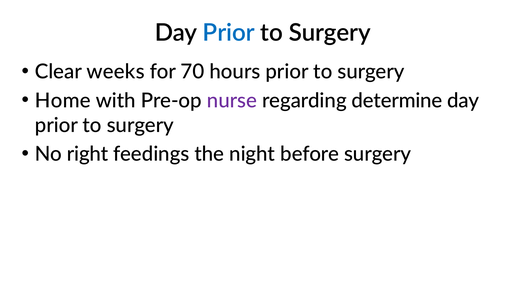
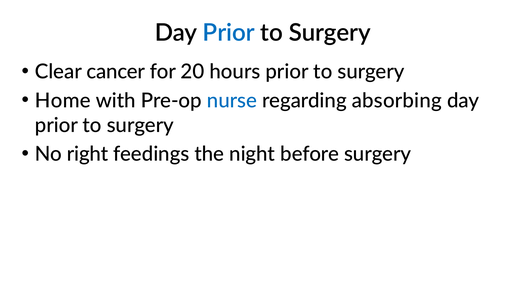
weeks: weeks -> cancer
70: 70 -> 20
nurse colour: purple -> blue
determine: determine -> absorbing
